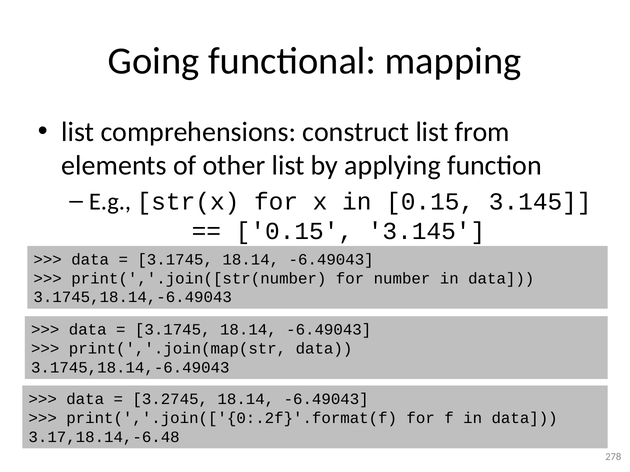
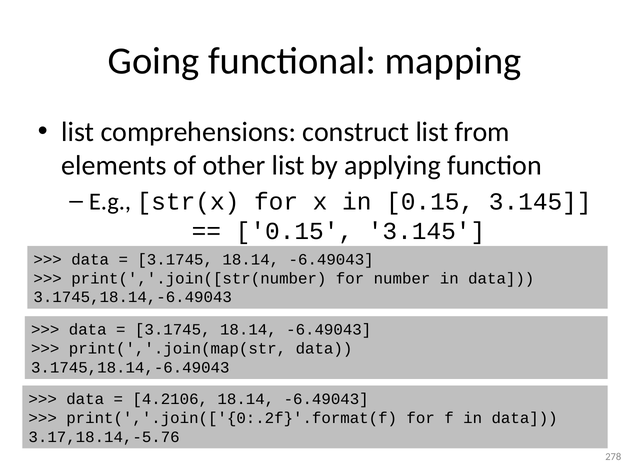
3.2745: 3.2745 -> 4.2106
3.17,18.14,-6.48: 3.17,18.14,-6.48 -> 3.17,18.14,-5.76
